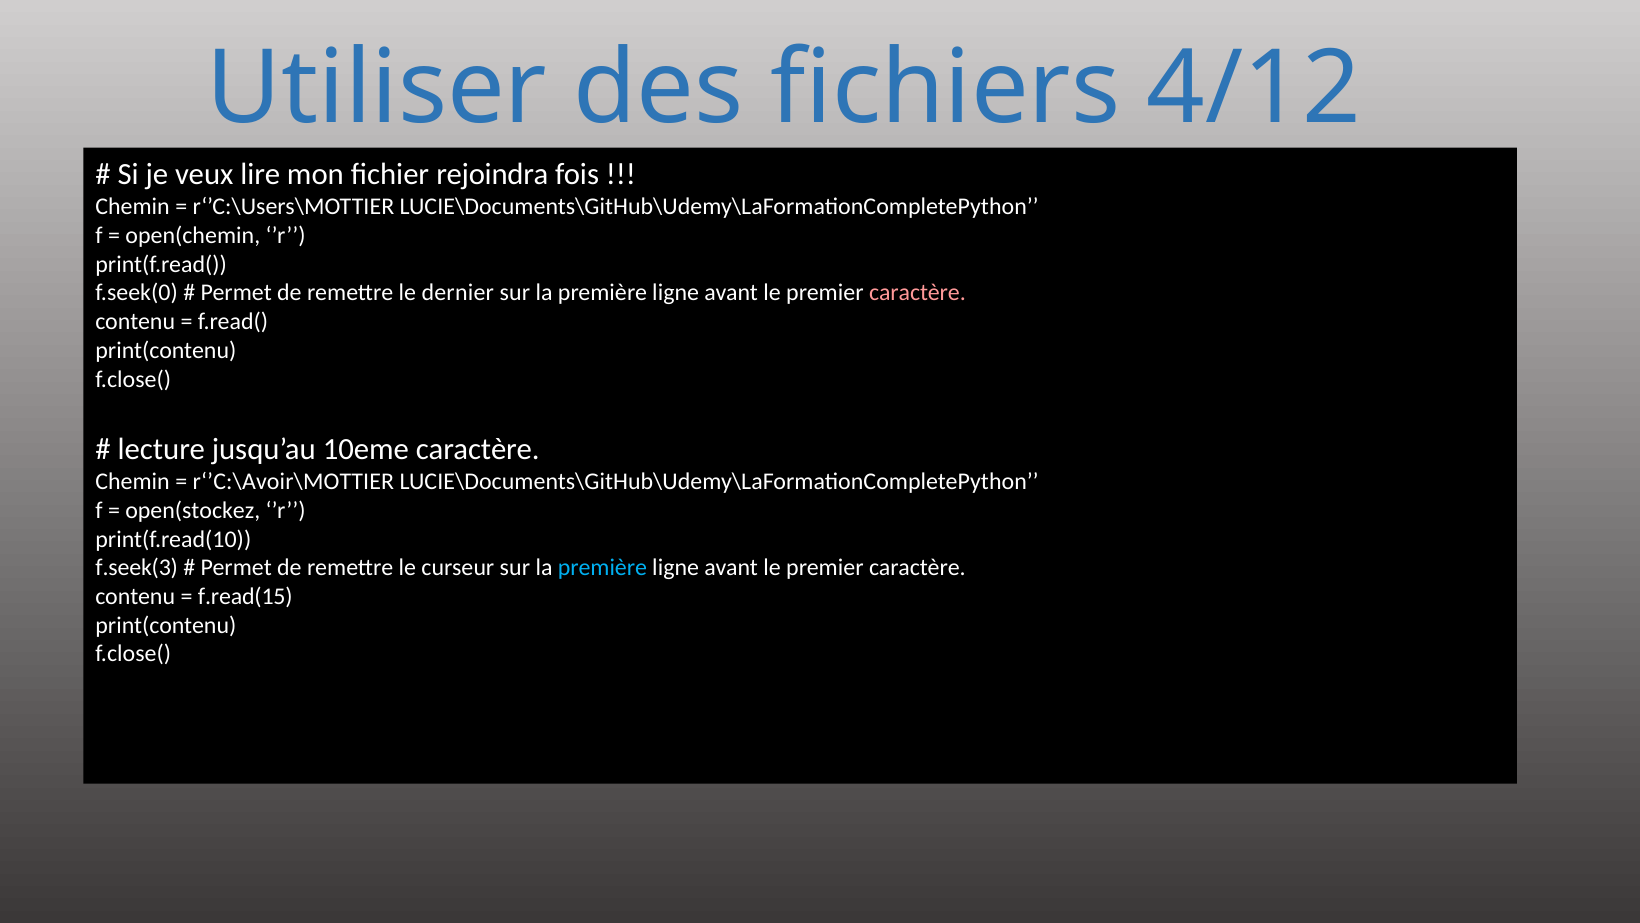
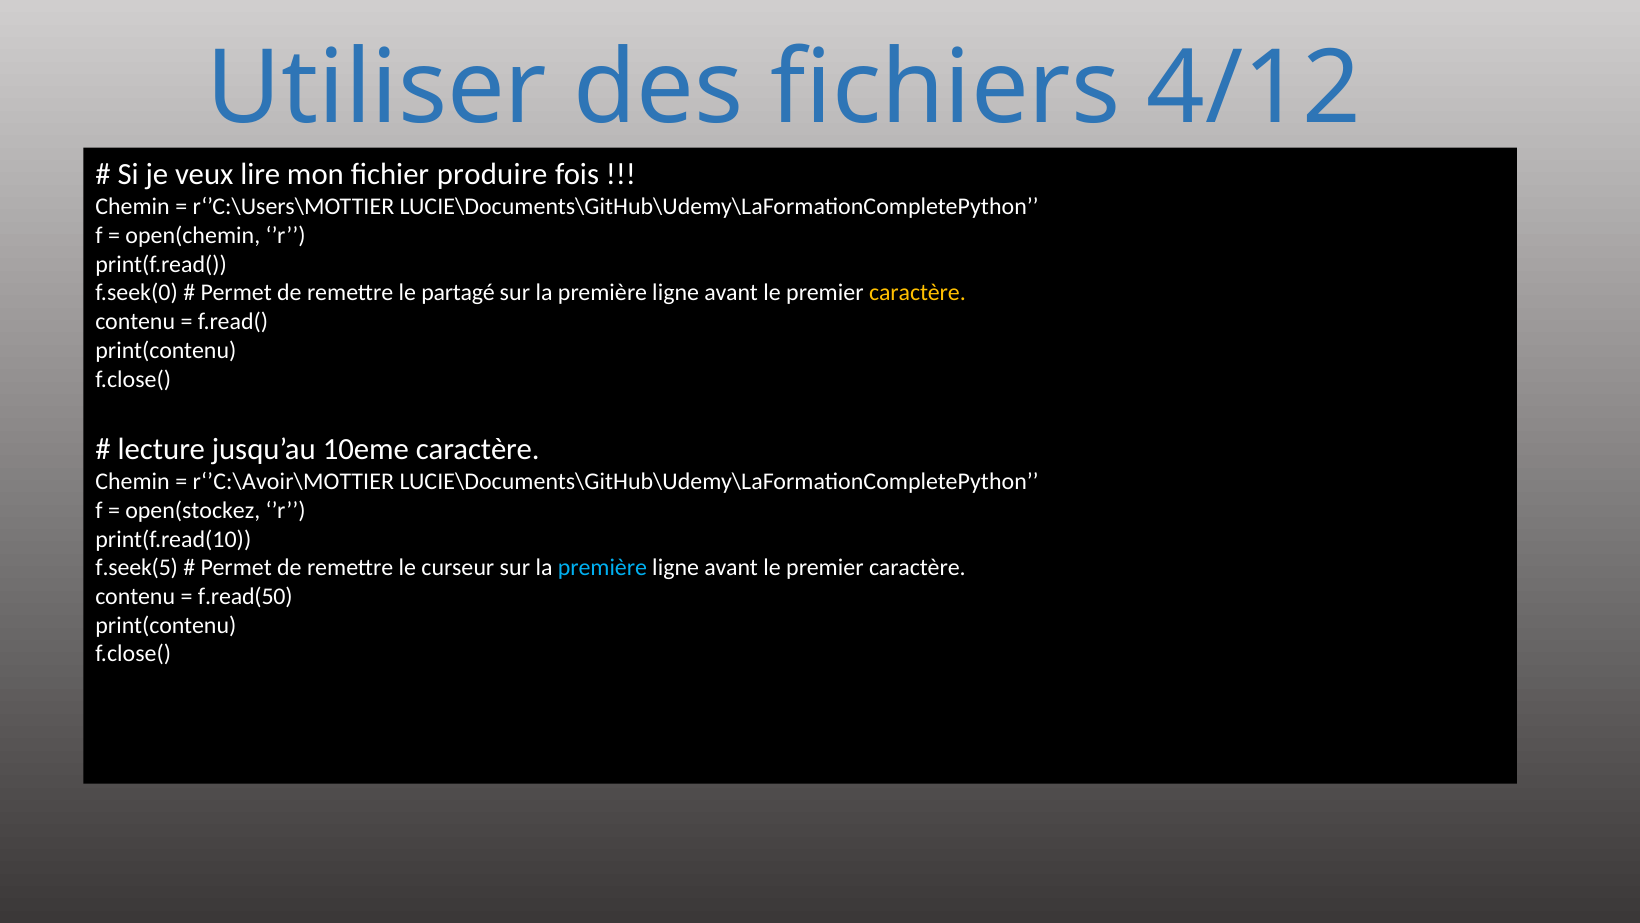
rejoindra: rejoindra -> produire
dernier: dernier -> partagé
caractère at (917, 293) colour: pink -> yellow
f.seek(3: f.seek(3 -> f.seek(5
f.read(15: f.read(15 -> f.read(50
